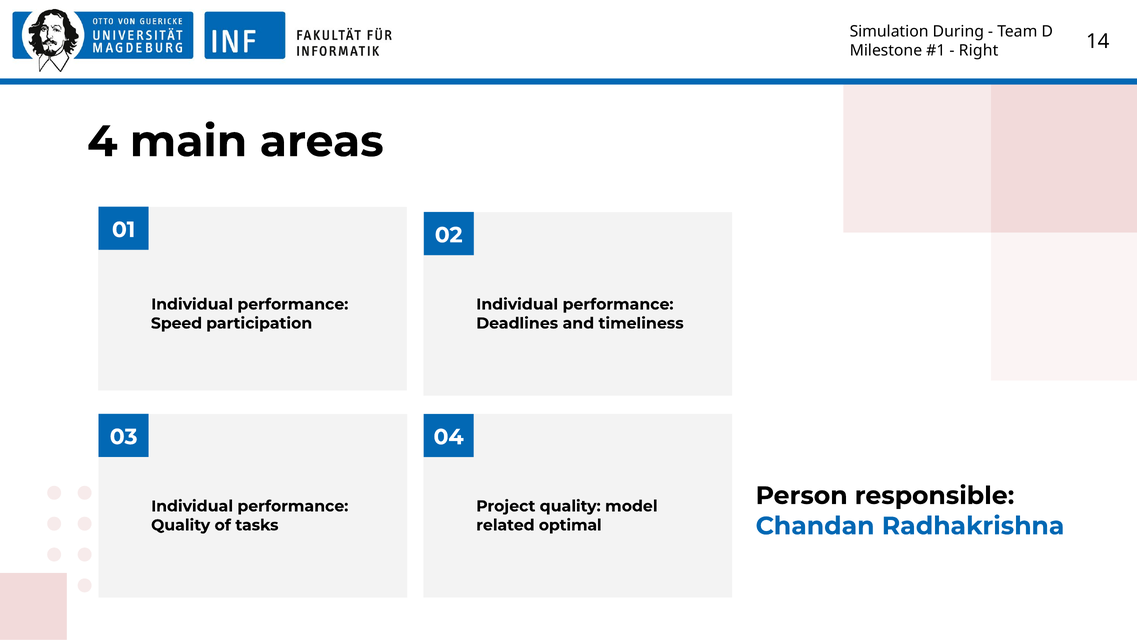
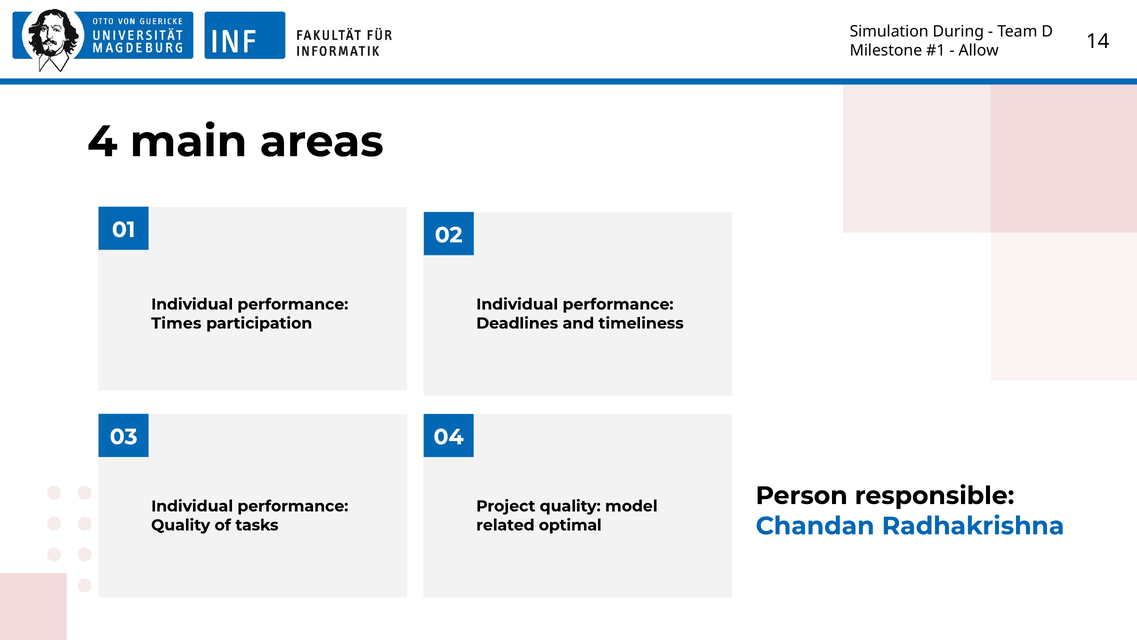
Right: Right -> Allow
Speed: Speed -> Times
